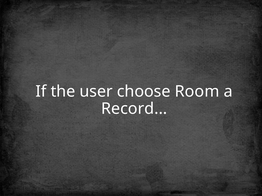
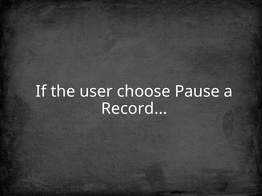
Room: Room -> Pause
